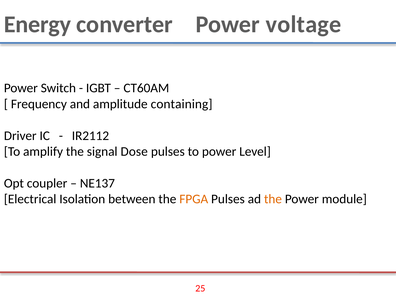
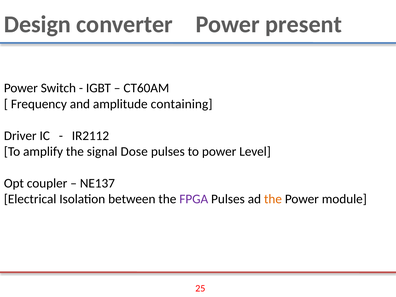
Energy: Energy -> Design
voltage: voltage -> present
FPGA colour: orange -> purple
